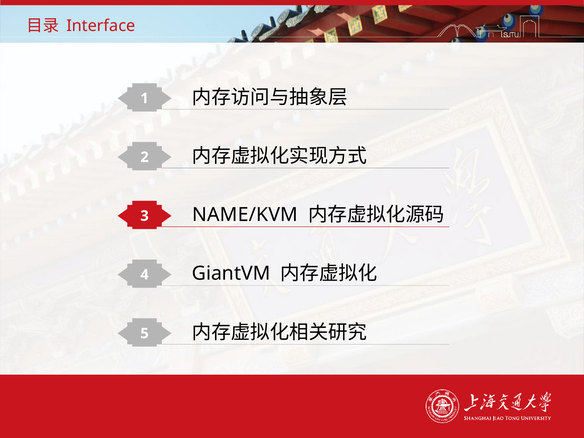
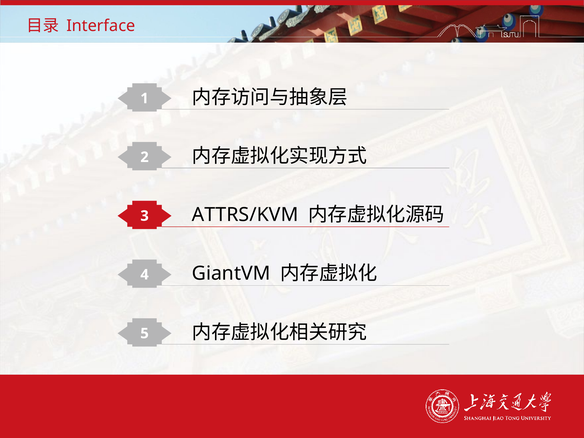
NAME/KVM: NAME/KVM -> ATTRS/KVM
